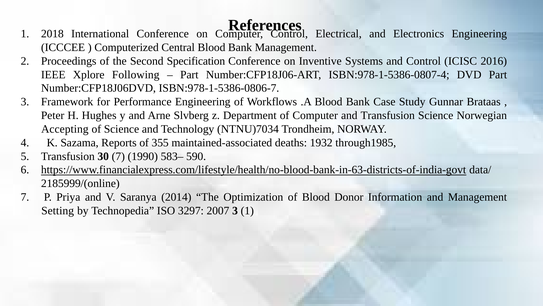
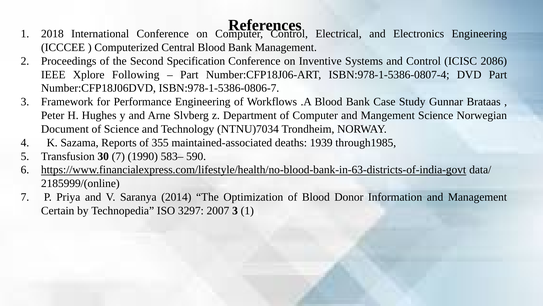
2016: 2016 -> 2086
and Transfusion: Transfusion -> Mangement
Accepting: Accepting -> Document
1932: 1932 -> 1939
Setting: Setting -> Certain
